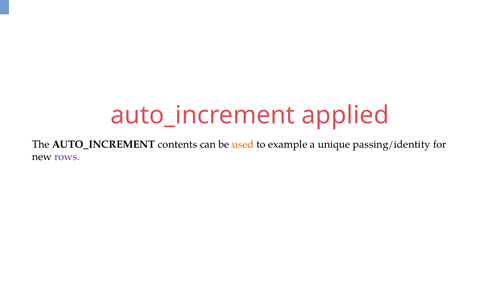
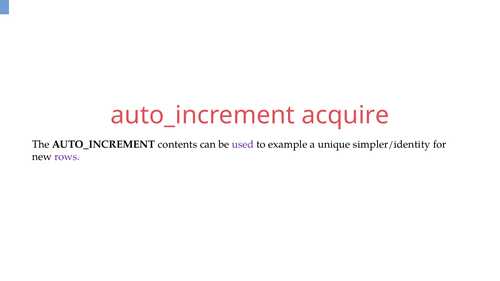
applied: applied -> acquire
used colour: orange -> purple
passing/identity: passing/identity -> simpler/identity
